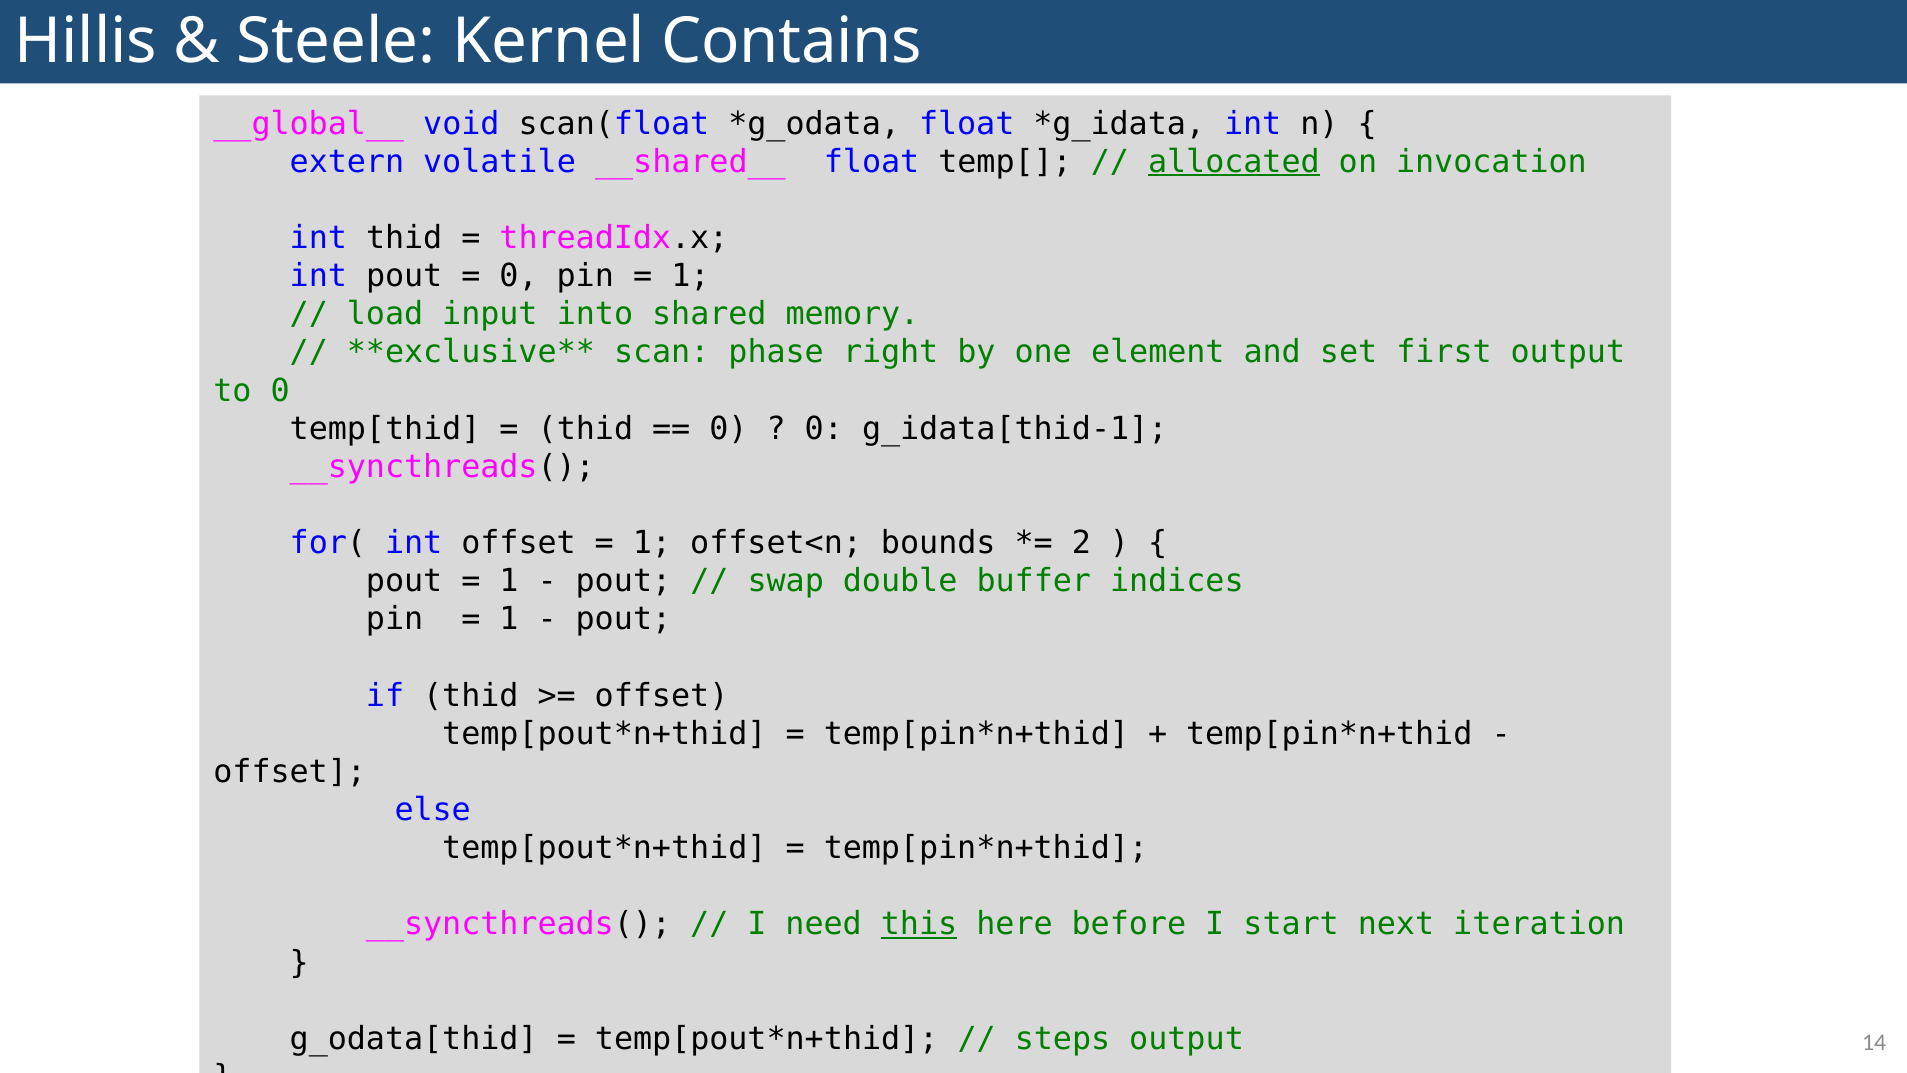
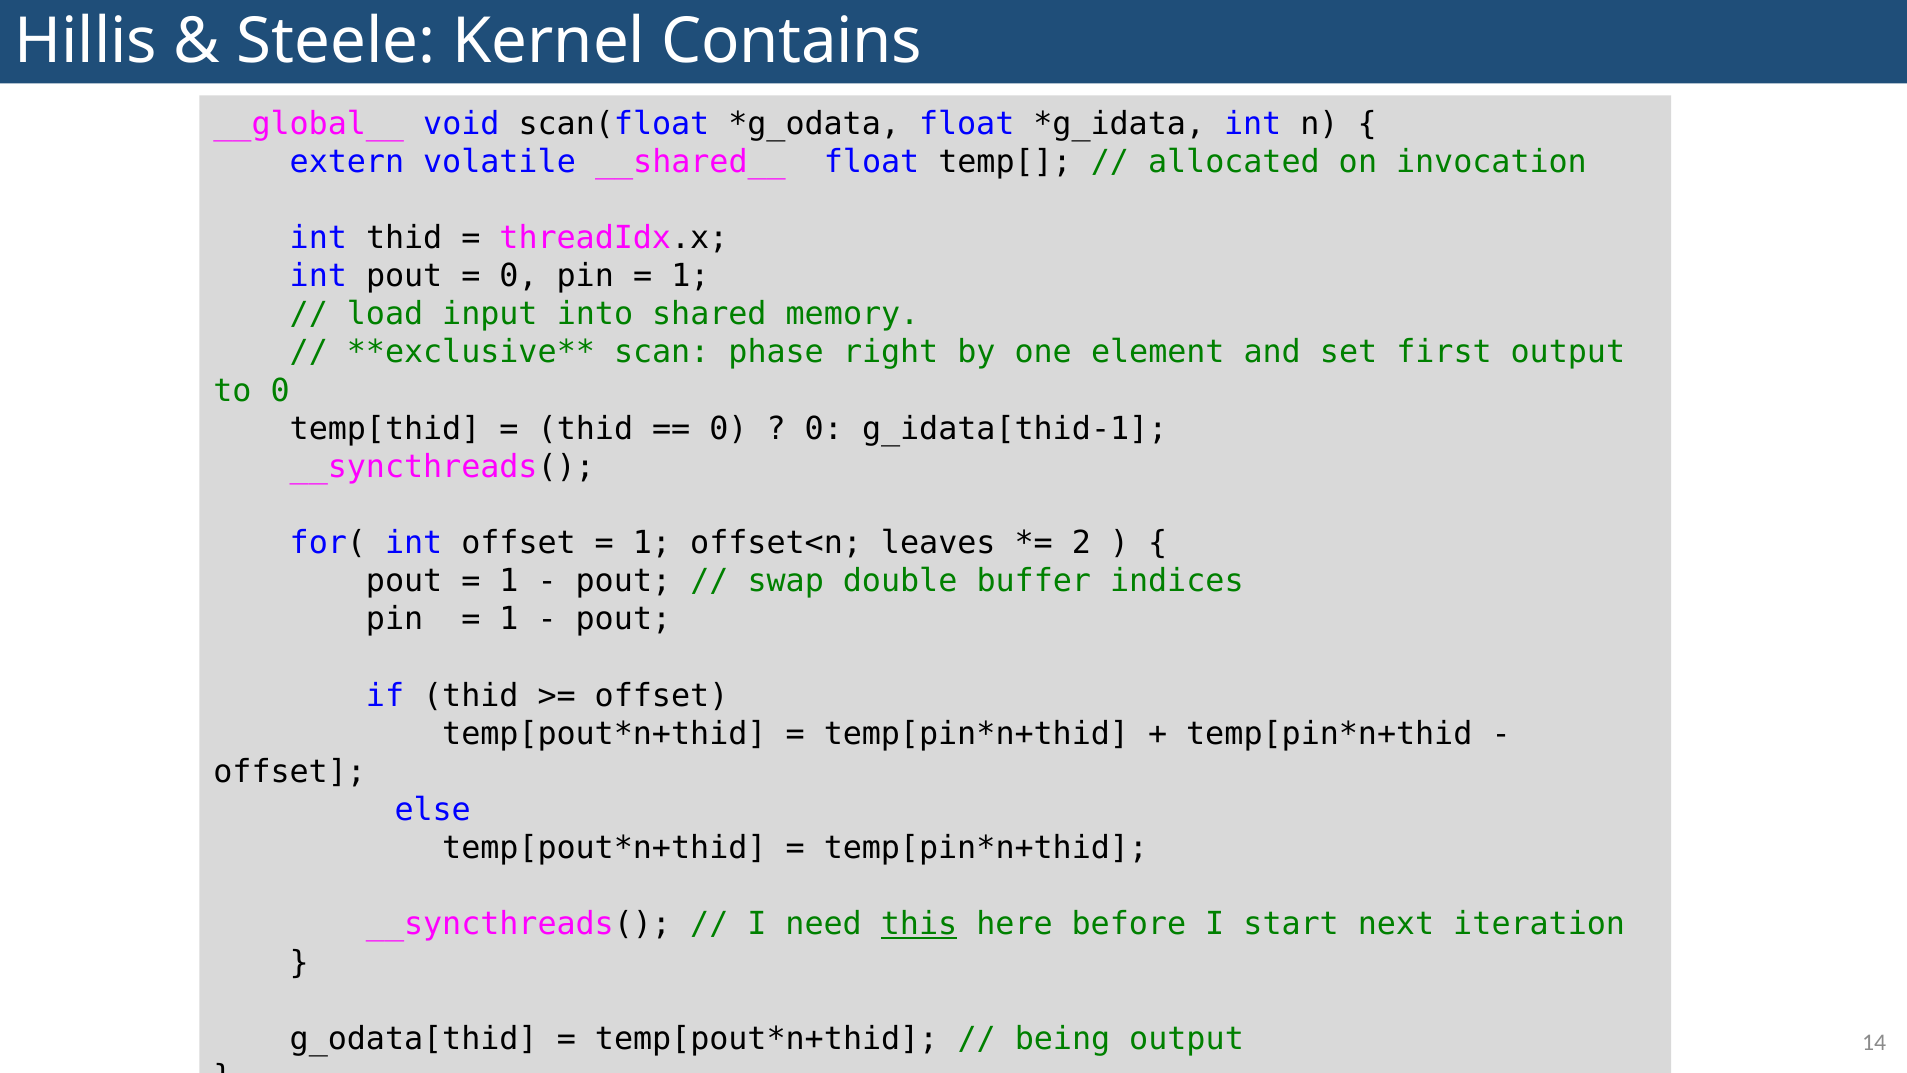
allocated underline: present -> none
bounds: bounds -> leaves
steps: steps -> being
